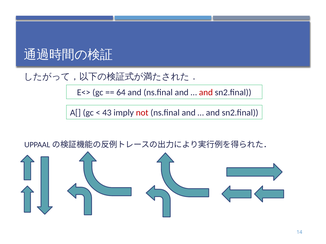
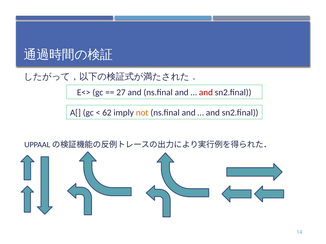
64: 64 -> 27
43: 43 -> 62
not colour: red -> orange
